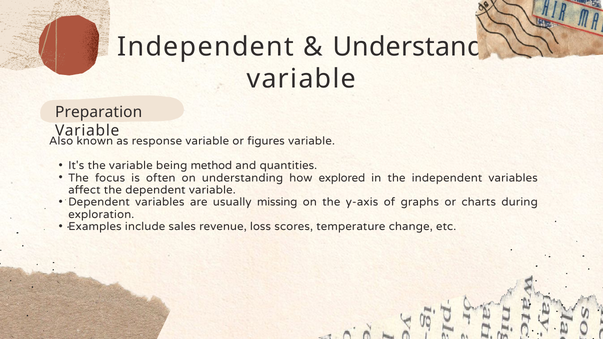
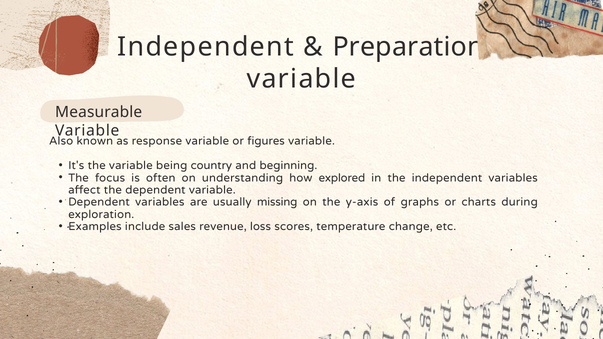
Understand: Understand -> Preparation
Preparation: Preparation -> Measurable
method: method -> country
quantities: quantities -> beginning
